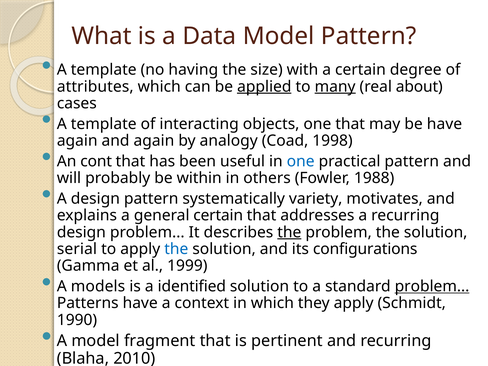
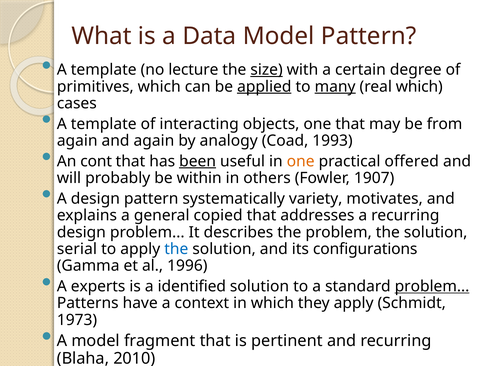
having: having -> lecture
size underline: none -> present
attributes: attributes -> primitives
real about: about -> which
be have: have -> from
1998: 1998 -> 1993
been underline: none -> present
one at (301, 161) colour: blue -> orange
practical pattern: pattern -> offered
1988: 1988 -> 1907
general certain: certain -> copied
the at (289, 232) underline: present -> none
1999: 1999 -> 1996
models: models -> experts
1990: 1990 -> 1973
